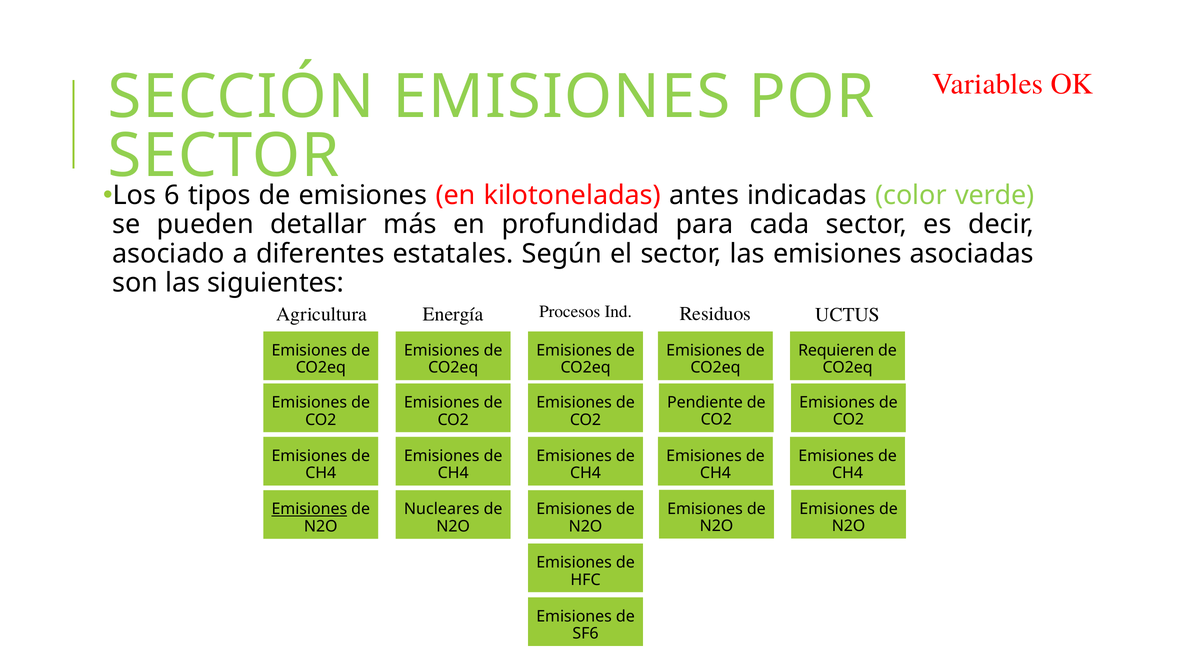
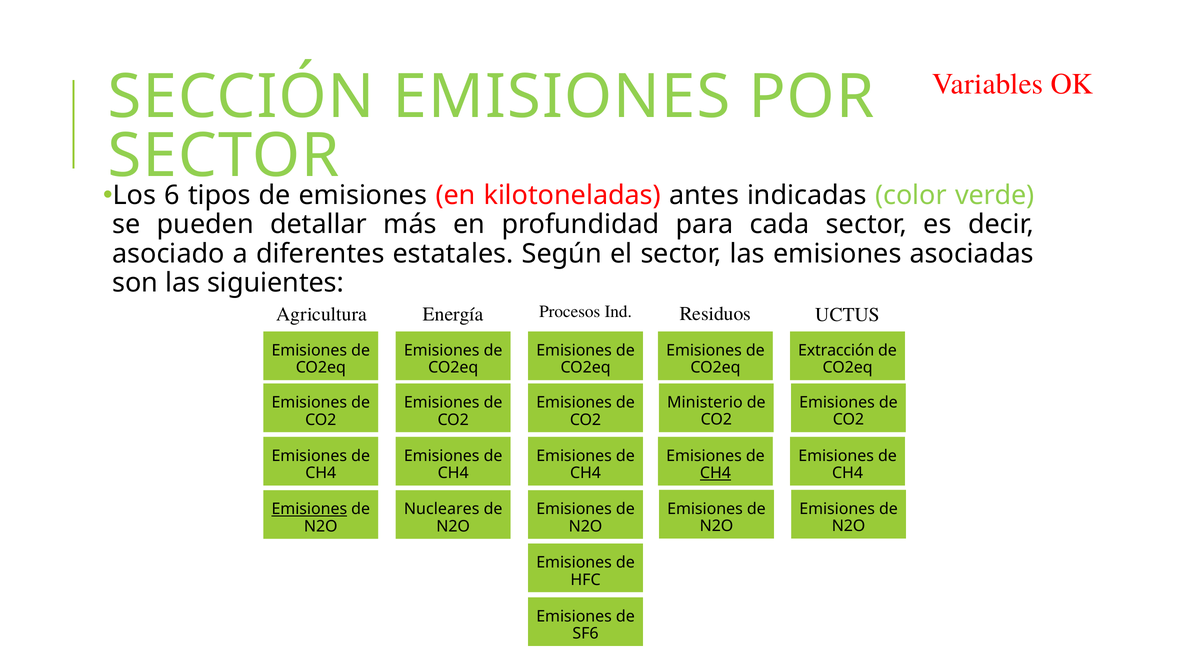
Requieren: Requieren -> Extracción
Pendiente: Pendiente -> Ministerio
CH4 at (715, 473) underline: none -> present
